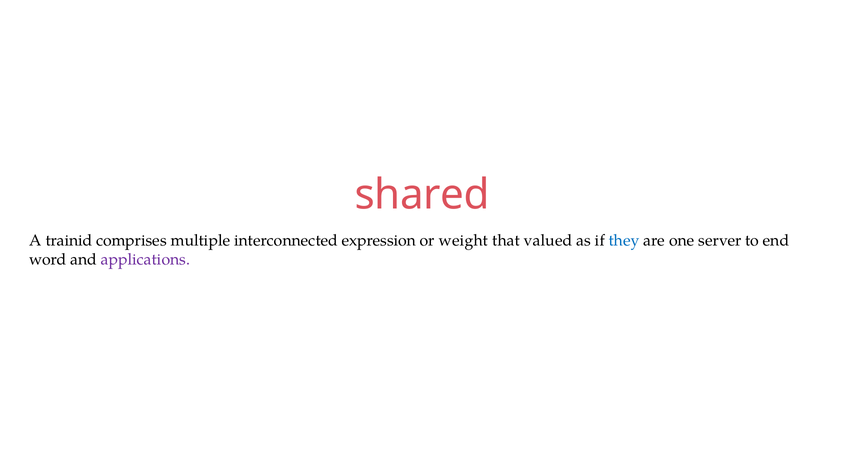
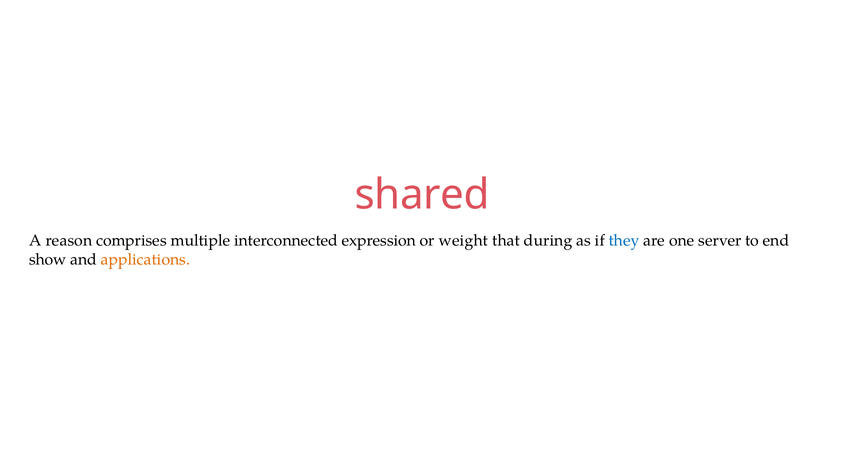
trainid: trainid -> reason
valued: valued -> during
word: word -> show
applications colour: purple -> orange
